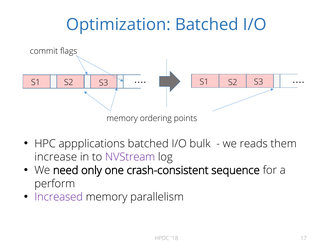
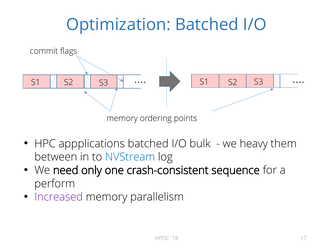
reads: reads -> heavy
increase: increase -> between
NVStream colour: purple -> blue
